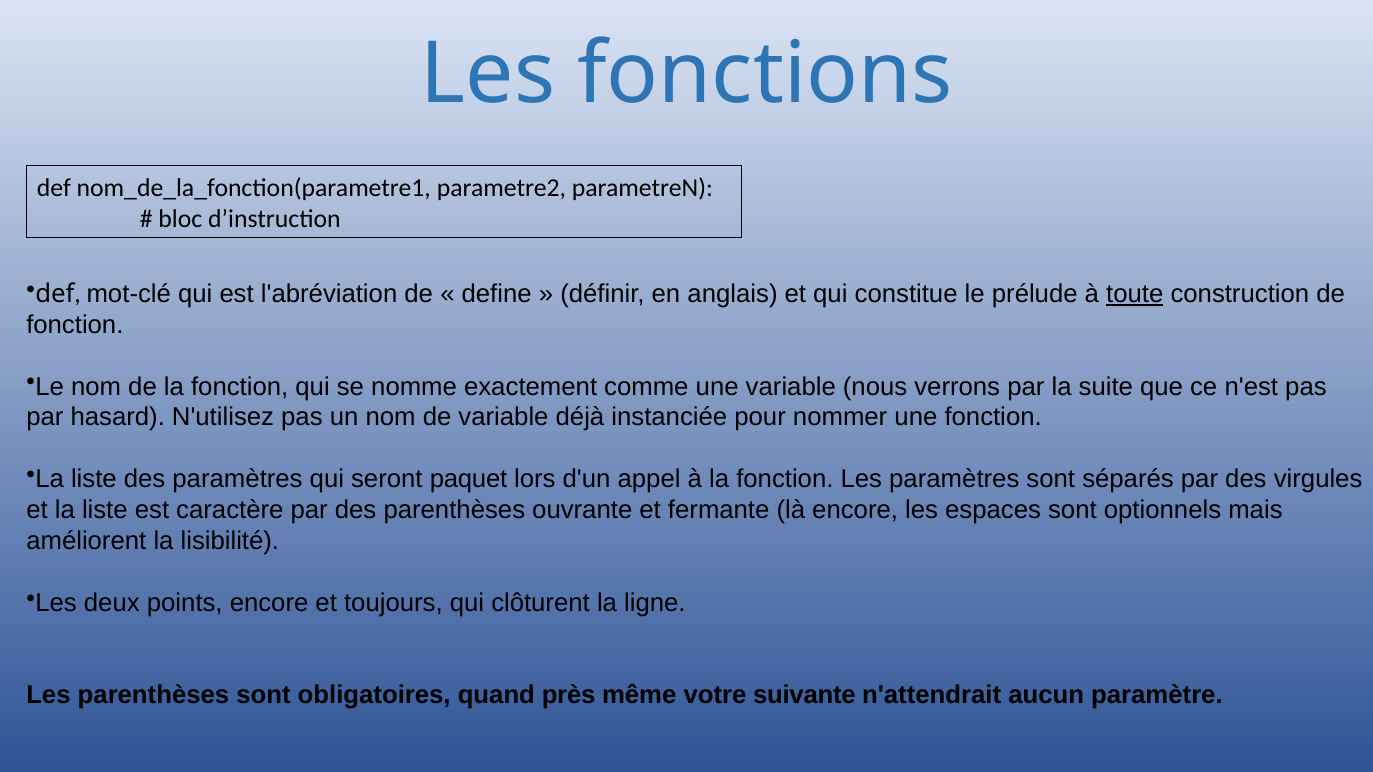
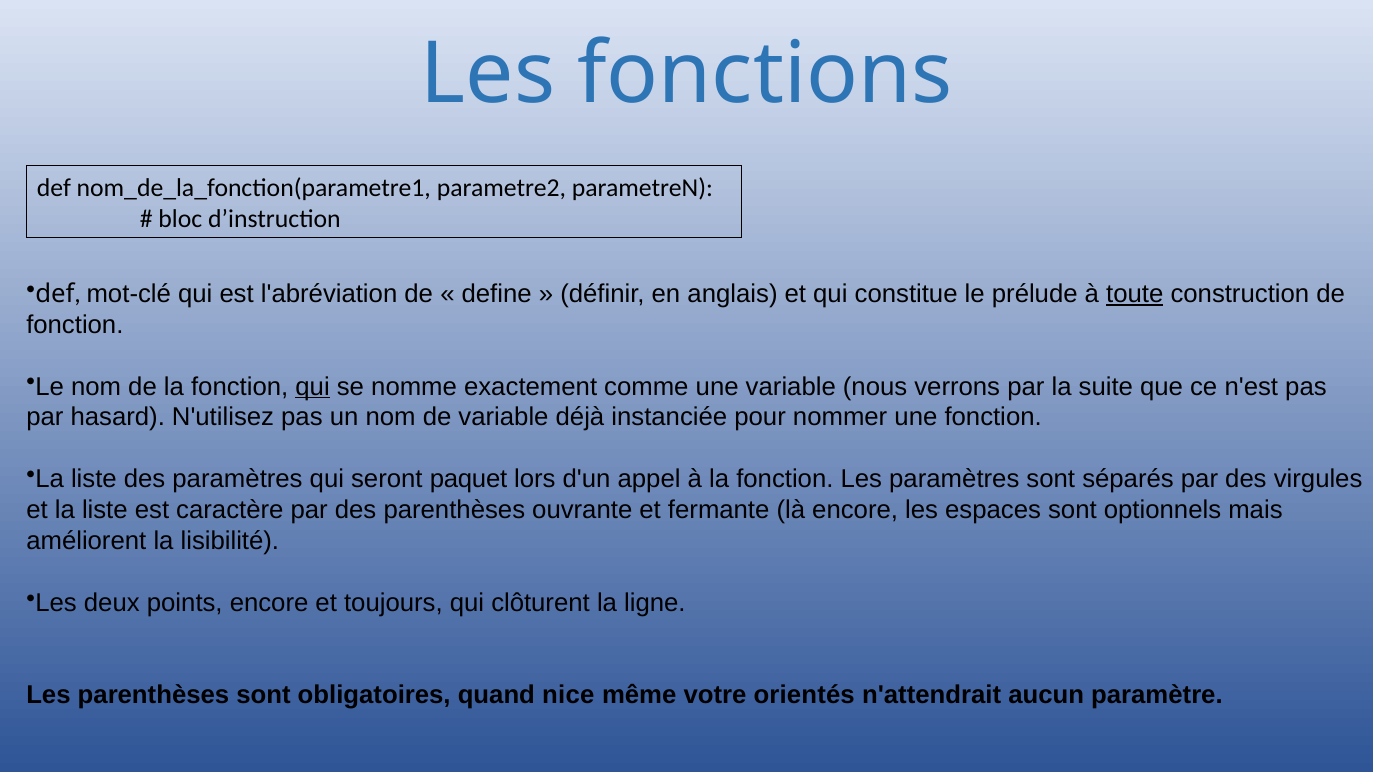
qui at (313, 387) underline: none -> present
près: près -> nice
suivante: suivante -> orientés
